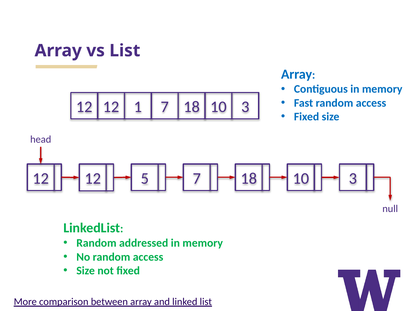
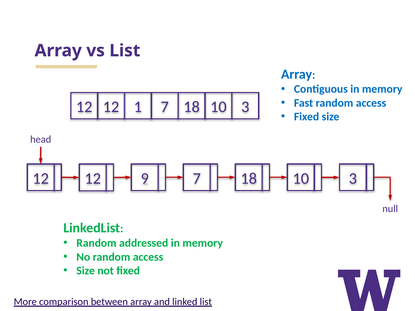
5: 5 -> 9
